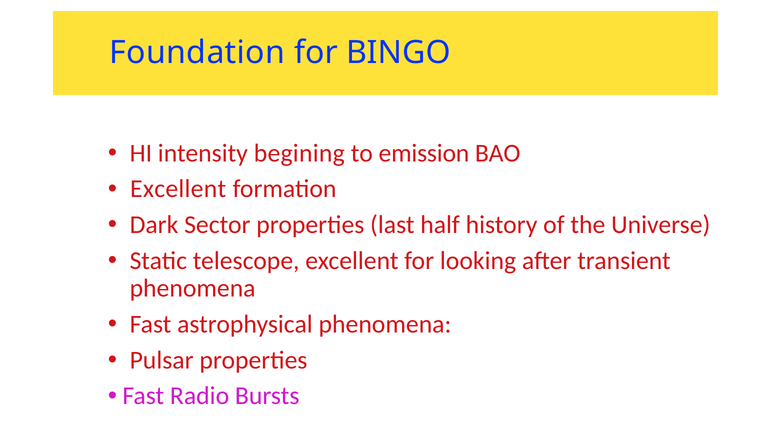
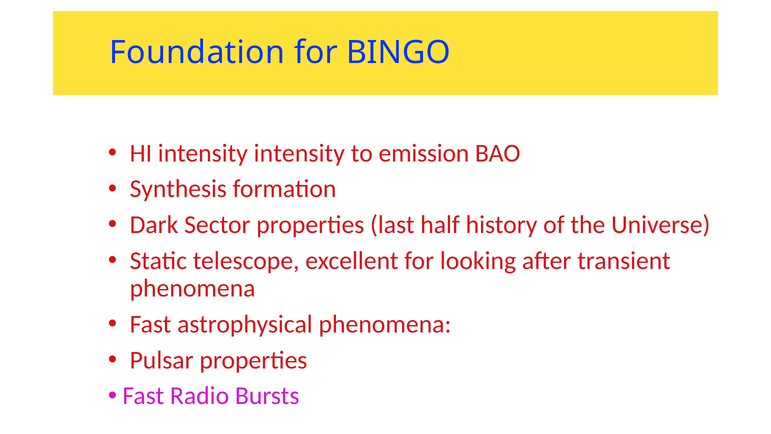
intensity begining: begining -> intensity
Excellent at (178, 189): Excellent -> Synthesis
